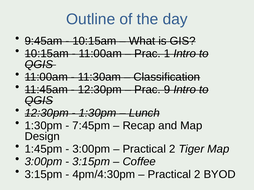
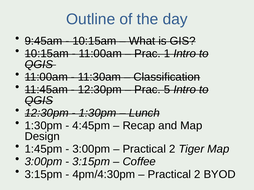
9: 9 -> 5
7:45pm: 7:45pm -> 4:45pm
